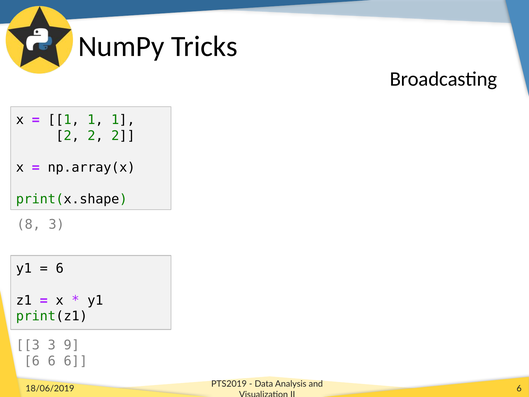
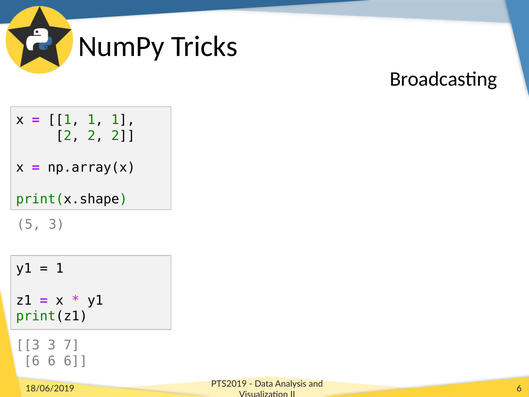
8: 8 -> 5
6 at (60, 268): 6 -> 1
9: 9 -> 7
